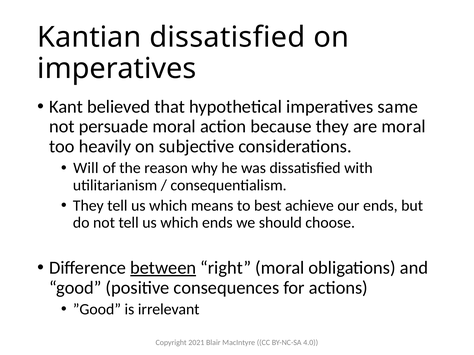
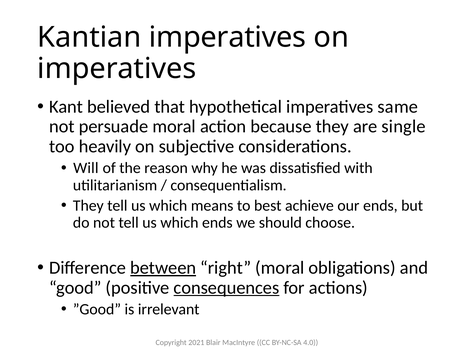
Kantian dissatisfied: dissatisfied -> imperatives
are moral: moral -> single
consequences underline: none -> present
